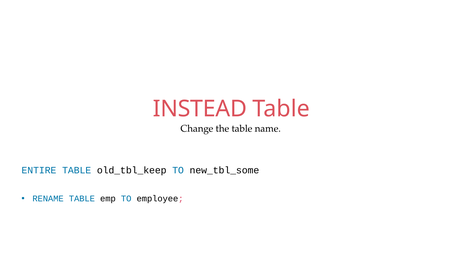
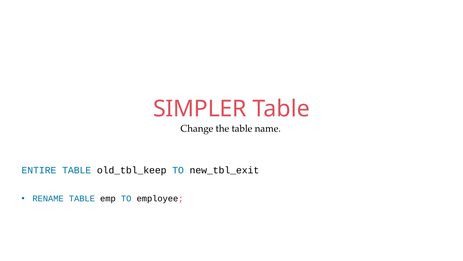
INSTEAD: INSTEAD -> SIMPLER
new_tbl_some: new_tbl_some -> new_tbl_exit
